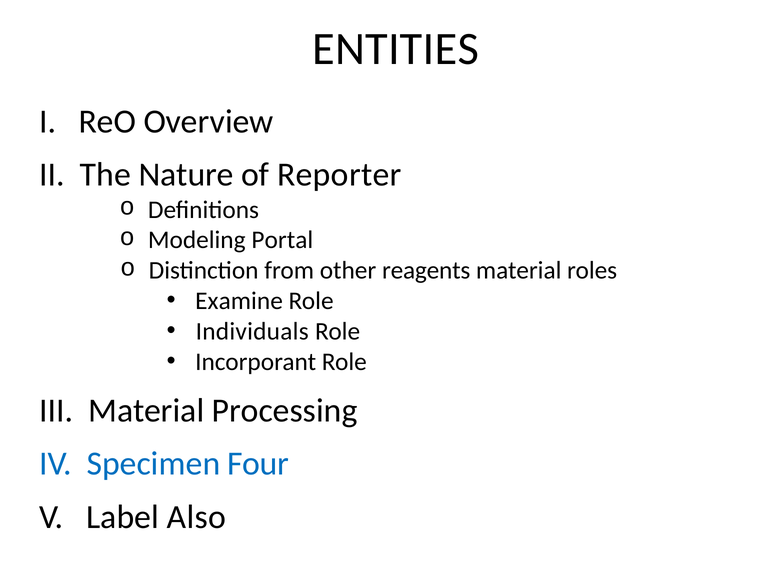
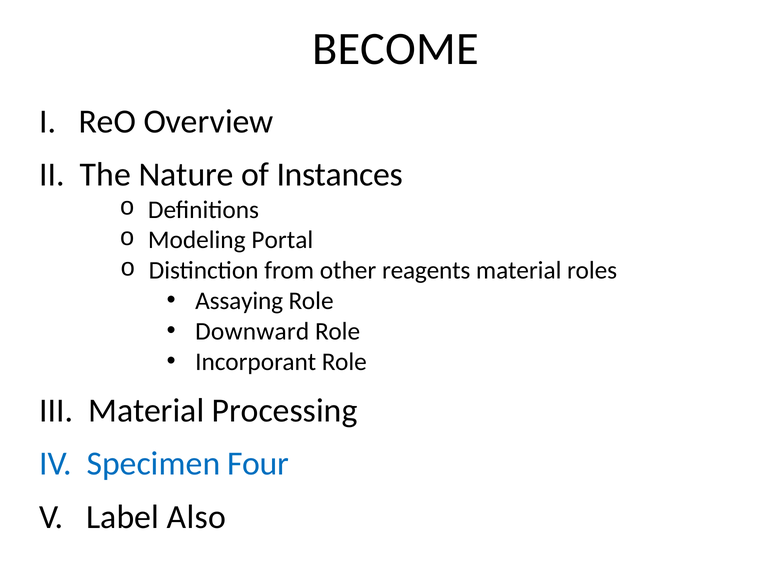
ENTITIES: ENTITIES -> BECOME
Reporter: Reporter -> Instances
Examine: Examine -> Assaying
Individuals: Individuals -> Downward
